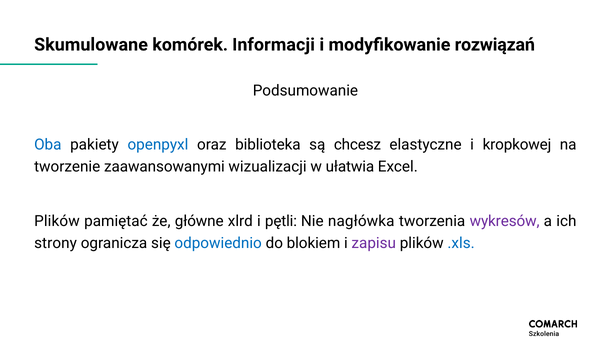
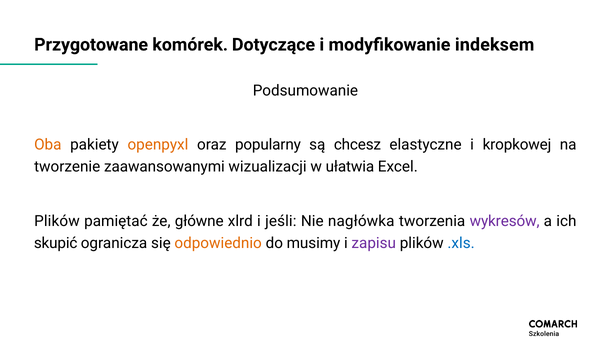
Skumulowane: Skumulowane -> Przygotowane
Informacji: Informacji -> Dotyczące
rozwiązań: rozwiązań -> indeksem
Oba colour: blue -> orange
openpyxl colour: blue -> orange
biblioteka: biblioteka -> popularny
pętli: pętli -> jeśli
strony: strony -> skupić
odpowiednio colour: blue -> orange
blokiem: blokiem -> musimy
